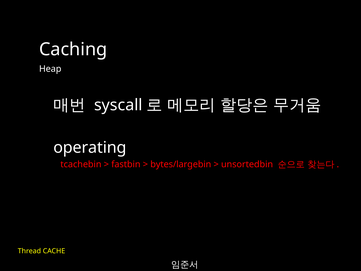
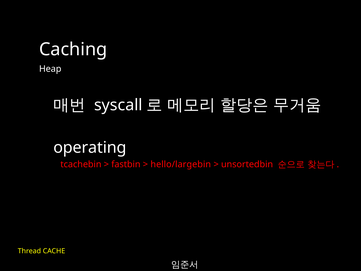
bytes/largebin: bytes/largebin -> hello/largebin
